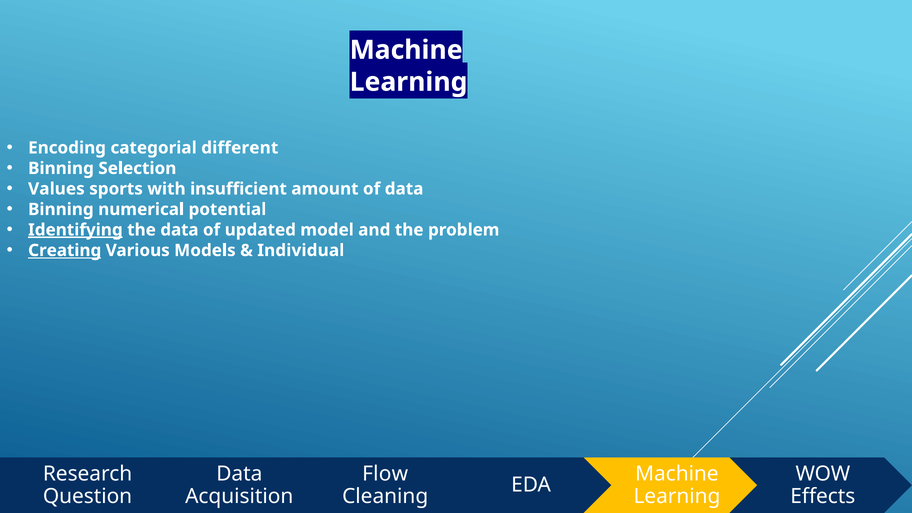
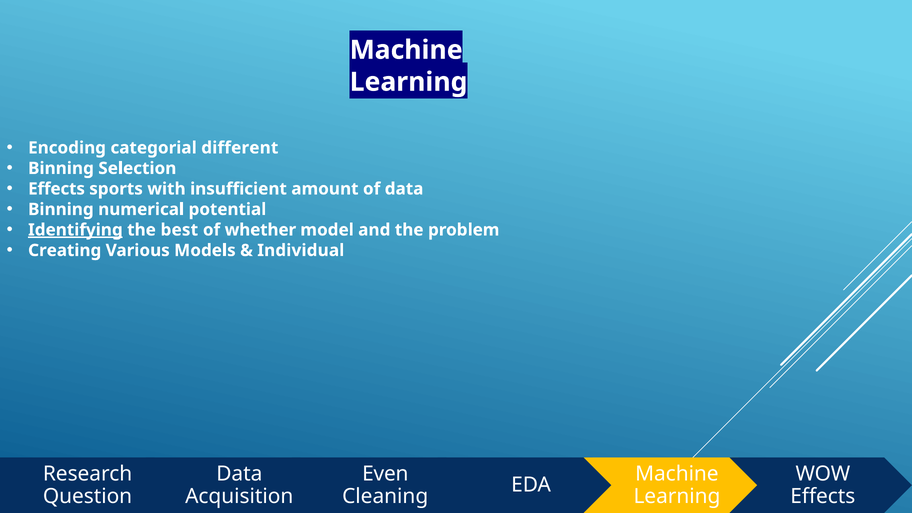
Values at (56, 189): Values -> Effects
the data: data -> best
updated: updated -> whether
Creating underline: present -> none
Flow: Flow -> Even
